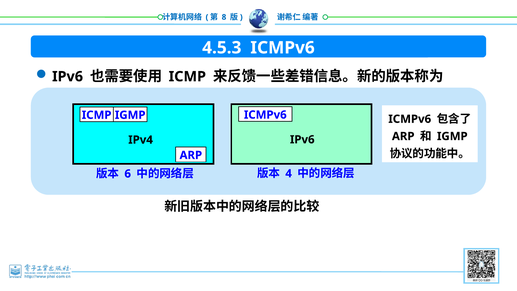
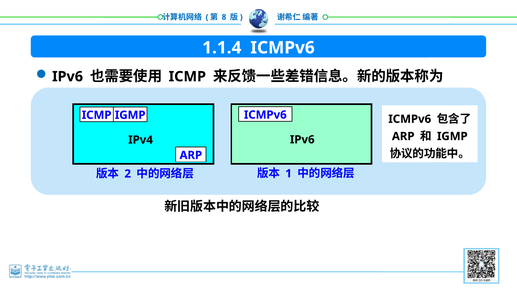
4.5.3: 4.5.3 -> 1.1.4
4: 4 -> 1
6: 6 -> 2
